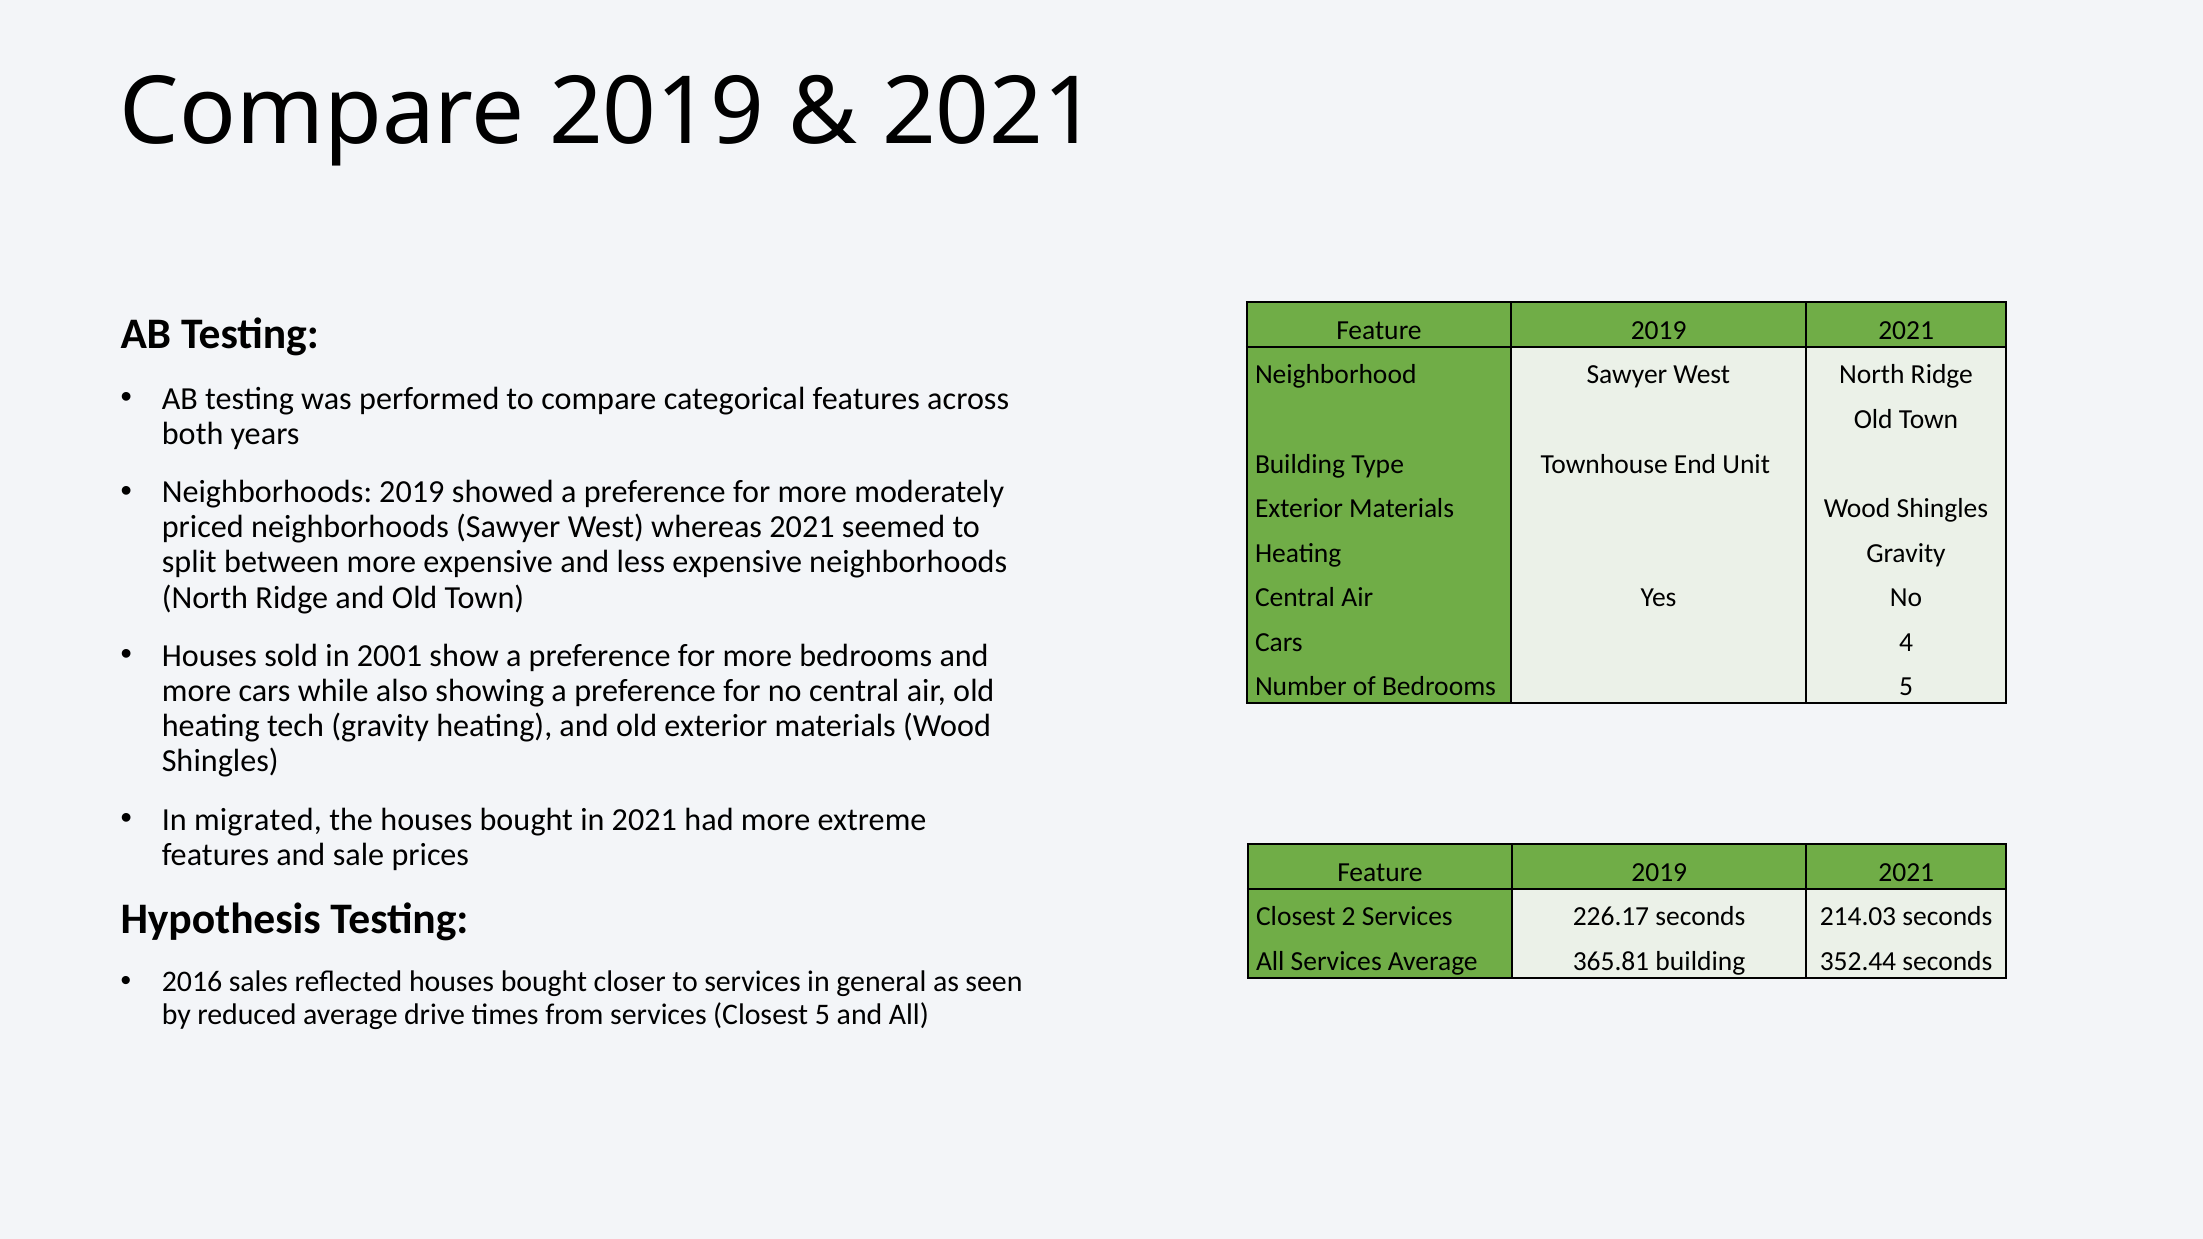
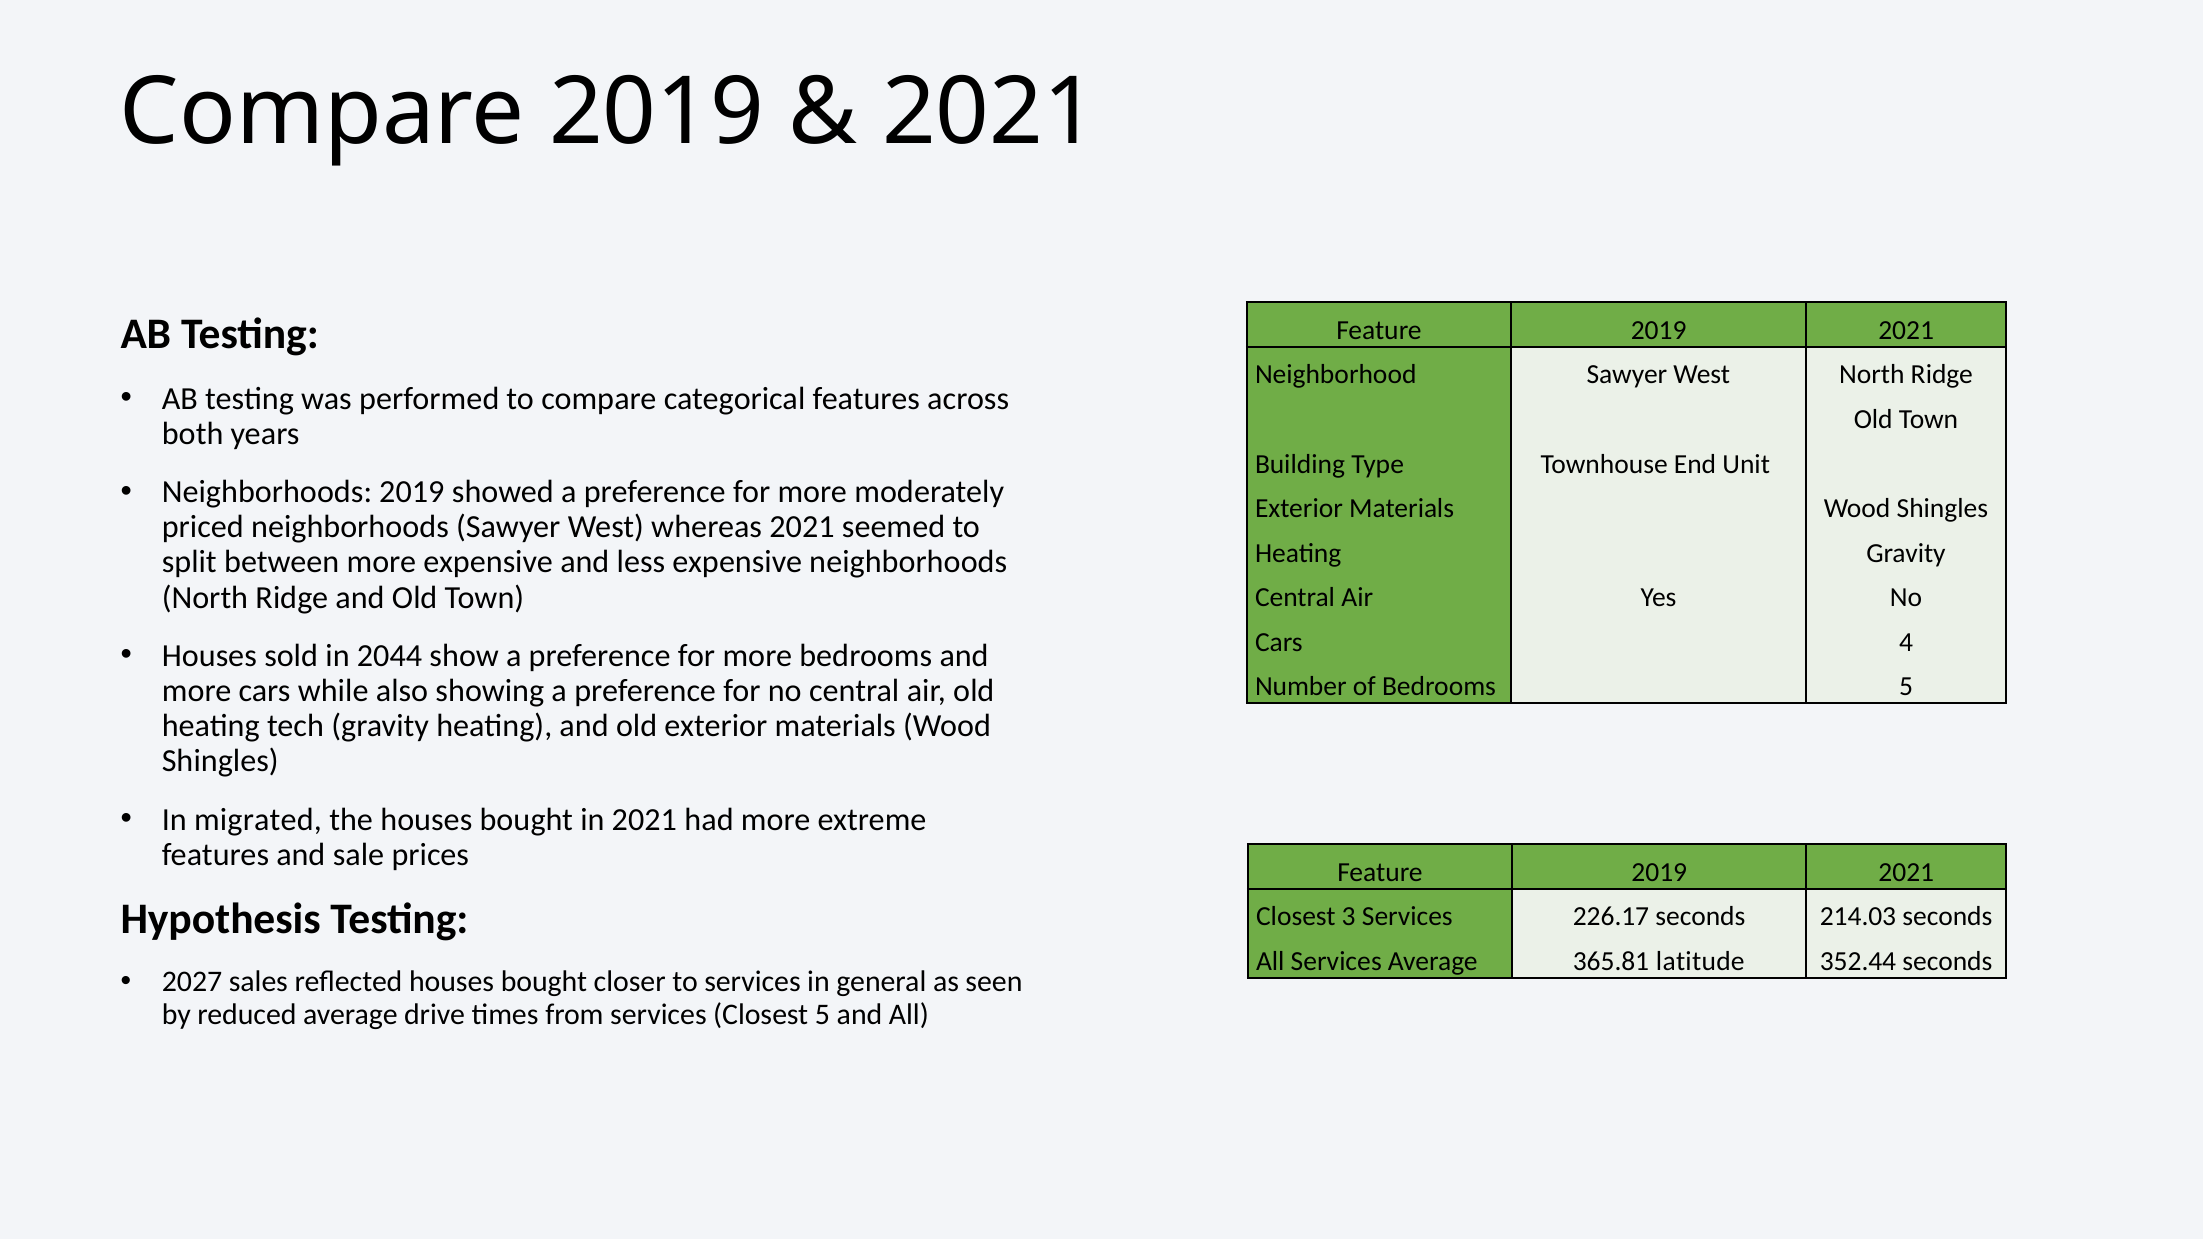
2001: 2001 -> 2044
2: 2 -> 3
365.81 building: building -> latitude
2016: 2016 -> 2027
